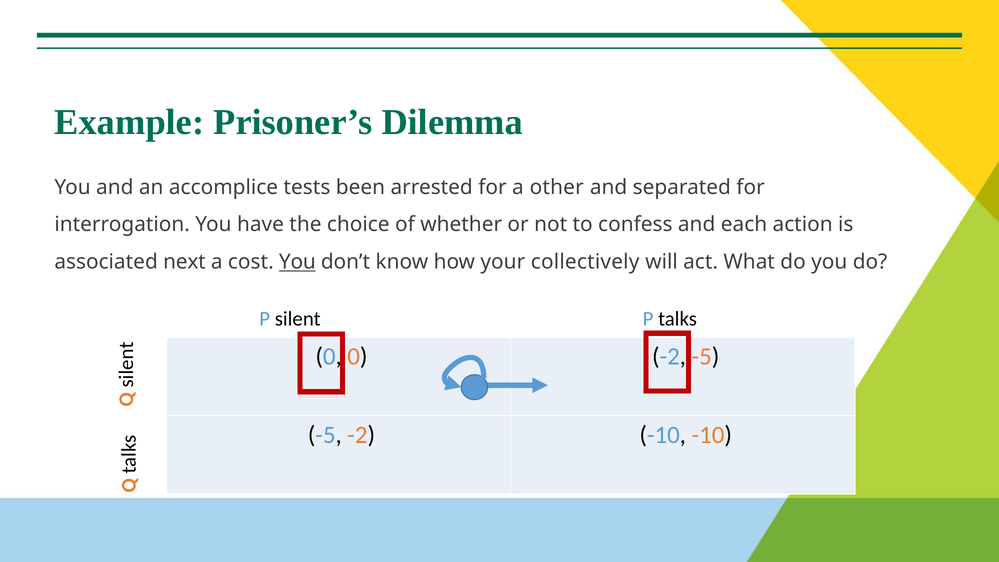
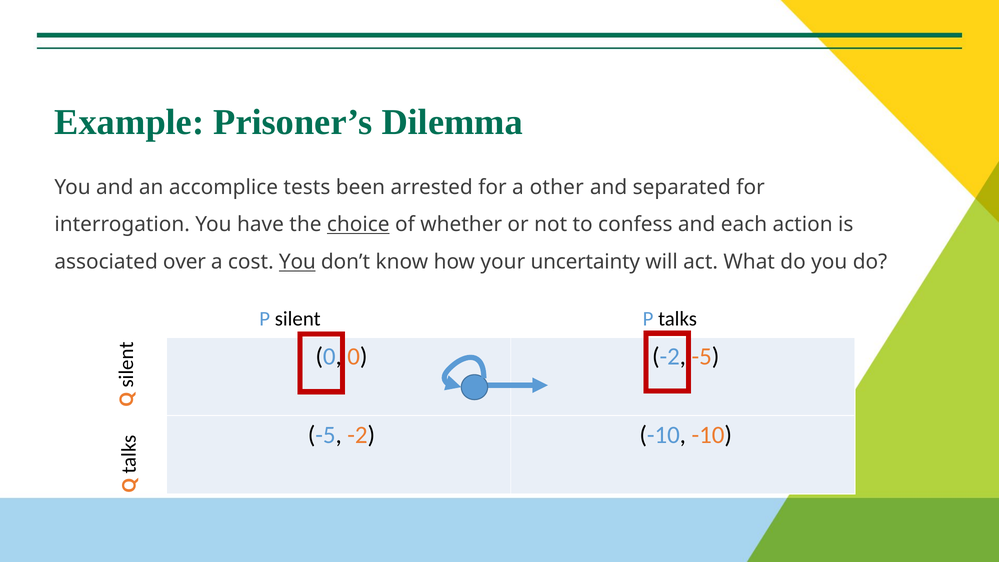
choice underline: none -> present
next: next -> over
collectively: collectively -> uncertainty
